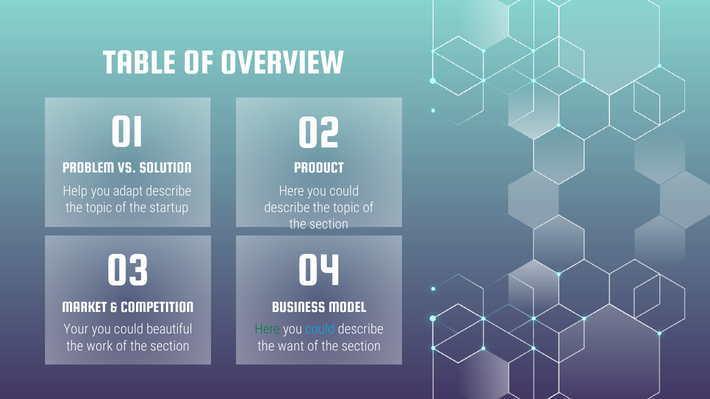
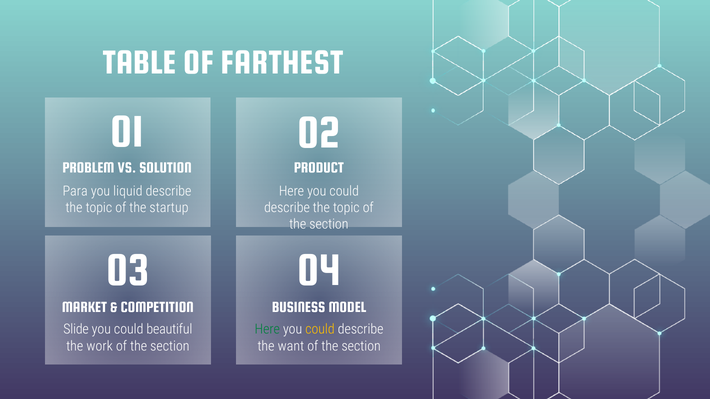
OVERVIEW: OVERVIEW -> FARTHEST
Help: Help -> Para
adapt: adapt -> liquid
Your: Your -> Slide
could at (320, 330) colour: light blue -> yellow
